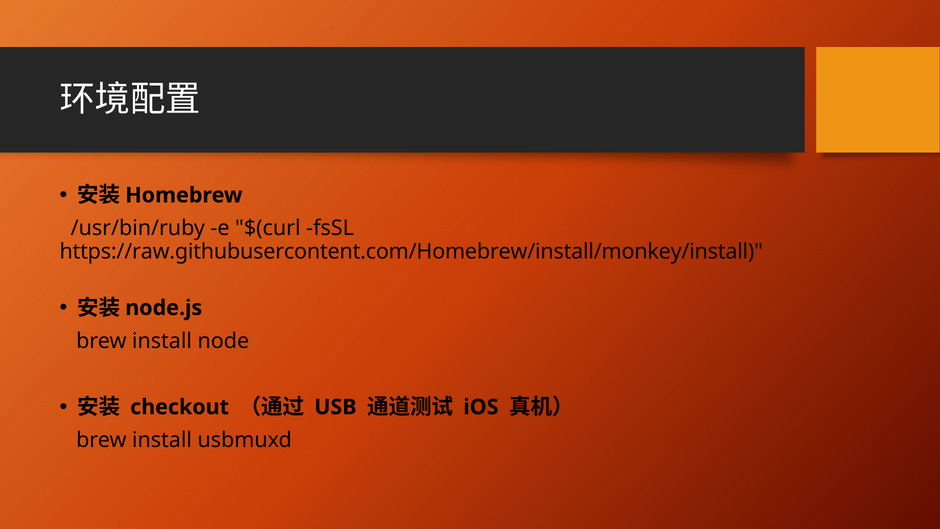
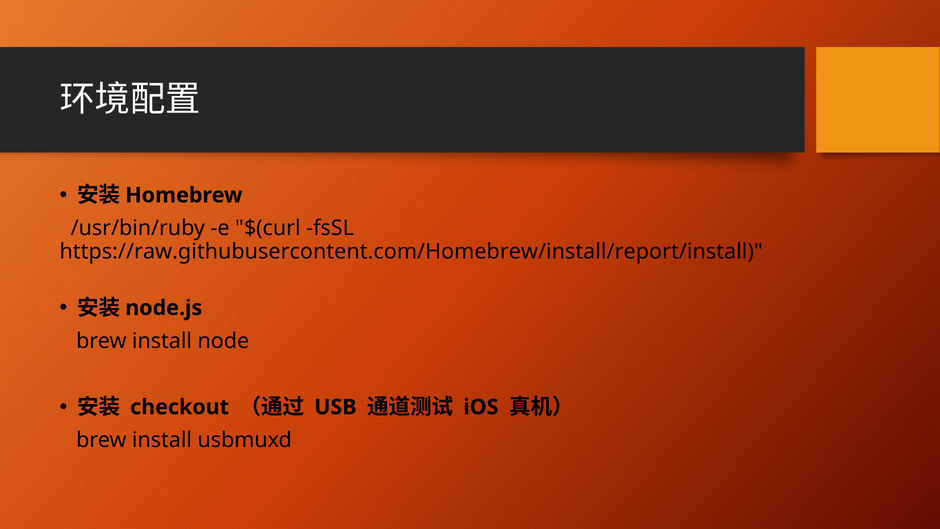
https://raw.githubusercontent.com/Homebrew/install/monkey/install: https://raw.githubusercontent.com/Homebrew/install/monkey/install -> https://raw.githubusercontent.com/Homebrew/install/report/install
